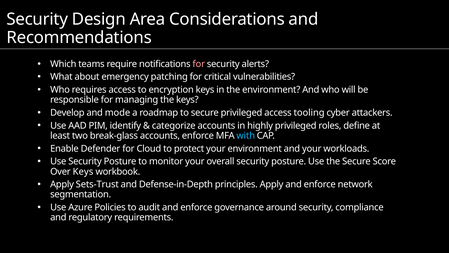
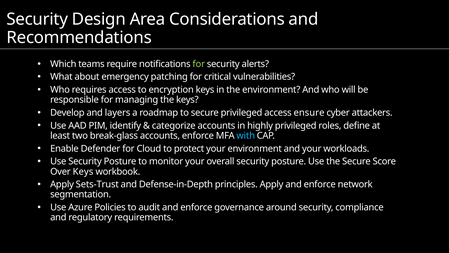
for at (199, 64) colour: pink -> light green
mode: mode -> layers
tooling: tooling -> ensure
